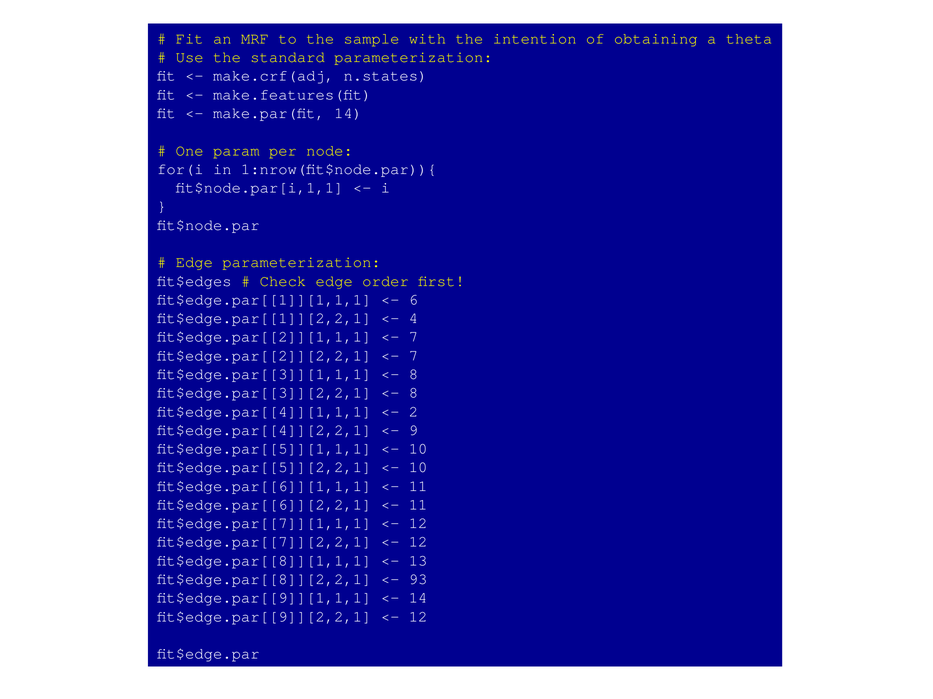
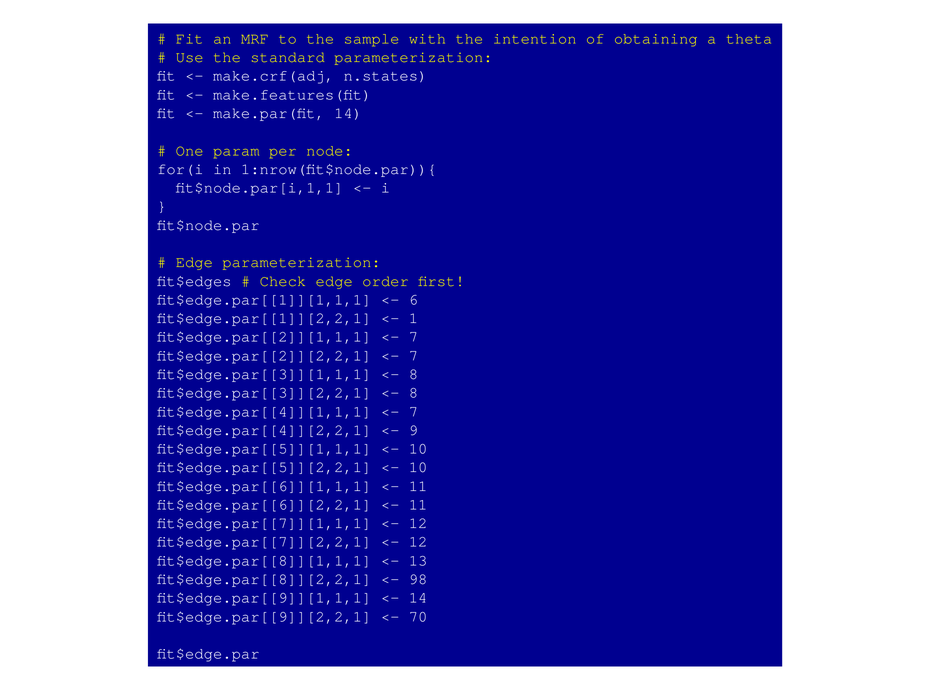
4: 4 -> 1
2 at (413, 412): 2 -> 7
93: 93 -> 98
12 at (418, 617): 12 -> 70
